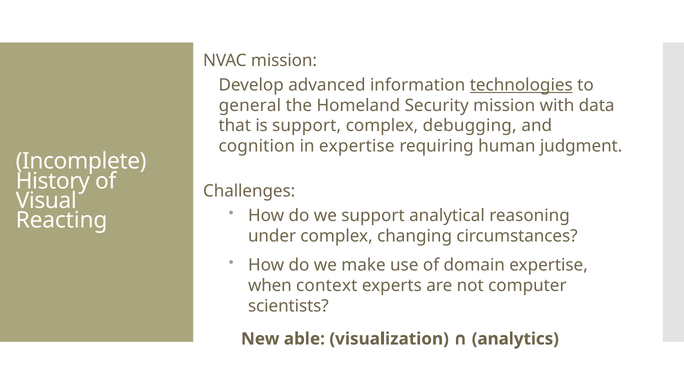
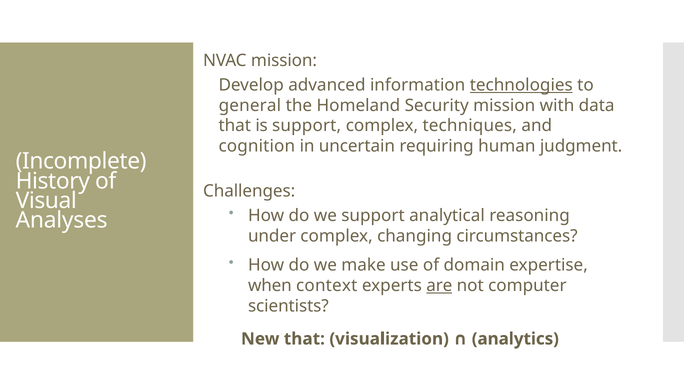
debugging: debugging -> techniques
in expertise: expertise -> uncertain
Reacting: Reacting -> Analyses
are underline: none -> present
New able: able -> that
